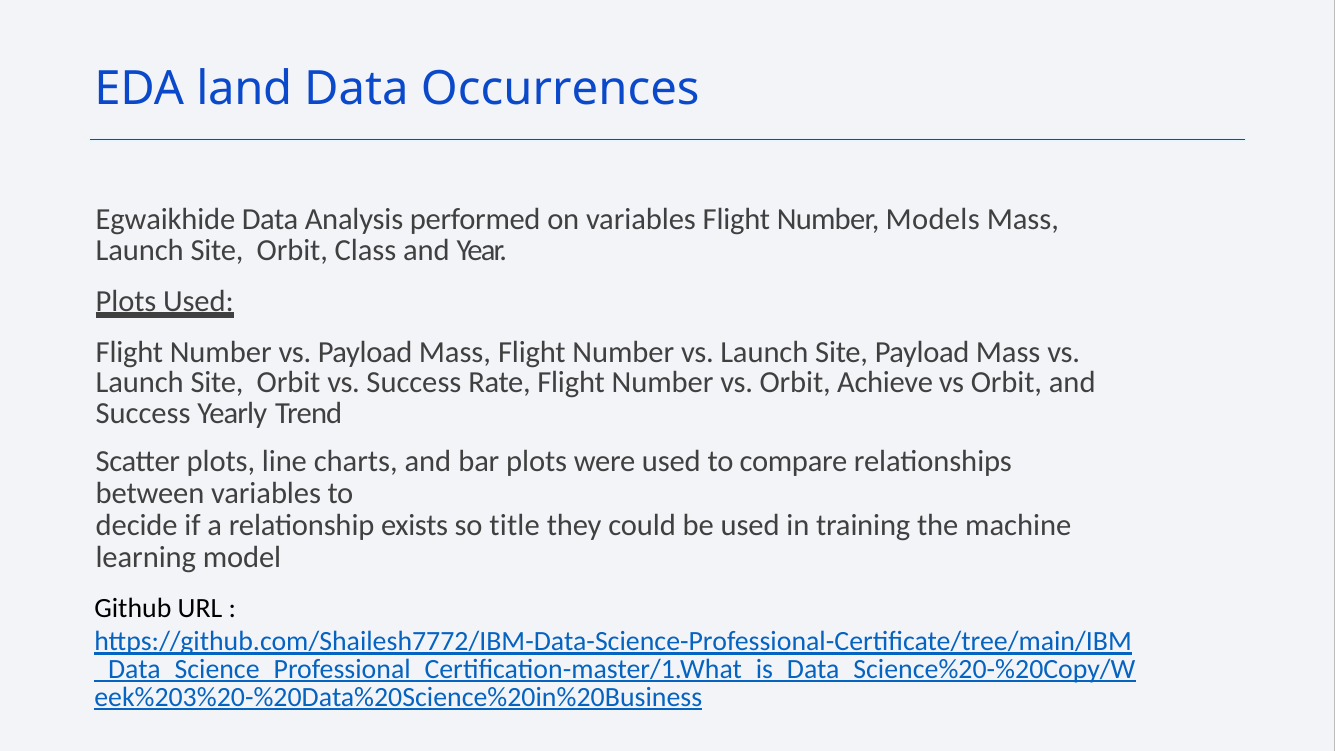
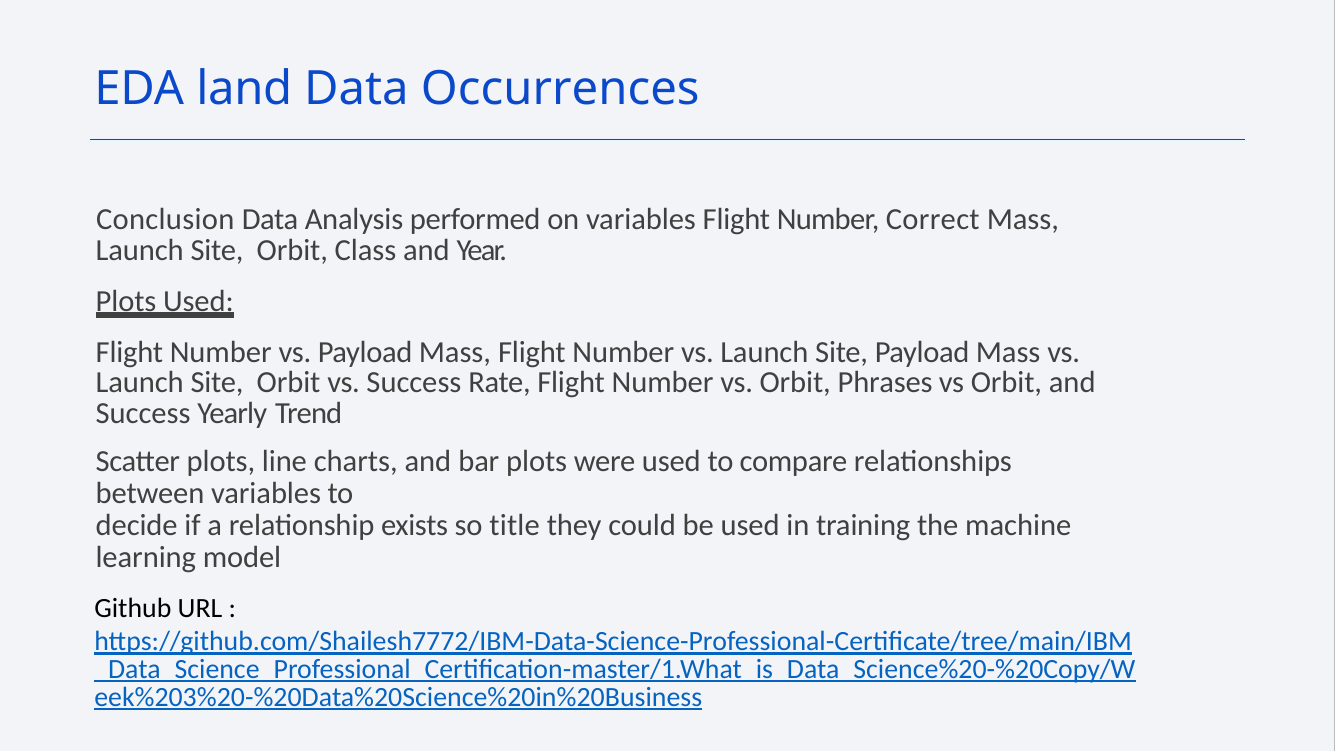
Egwaikhide: Egwaikhide -> Conclusion
Models: Models -> Correct
Achieve: Achieve -> Phrases
